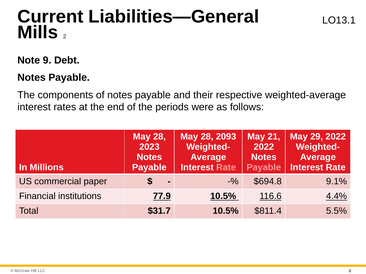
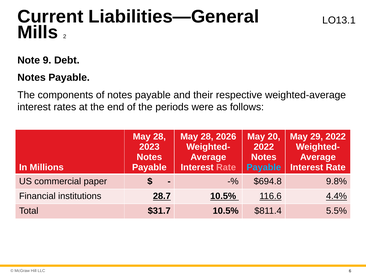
2093: 2093 -> 2026
21: 21 -> 20
Payable at (264, 168) colour: pink -> light blue
9.1%: 9.1% -> 9.8%
77.9: 77.9 -> 28.7
